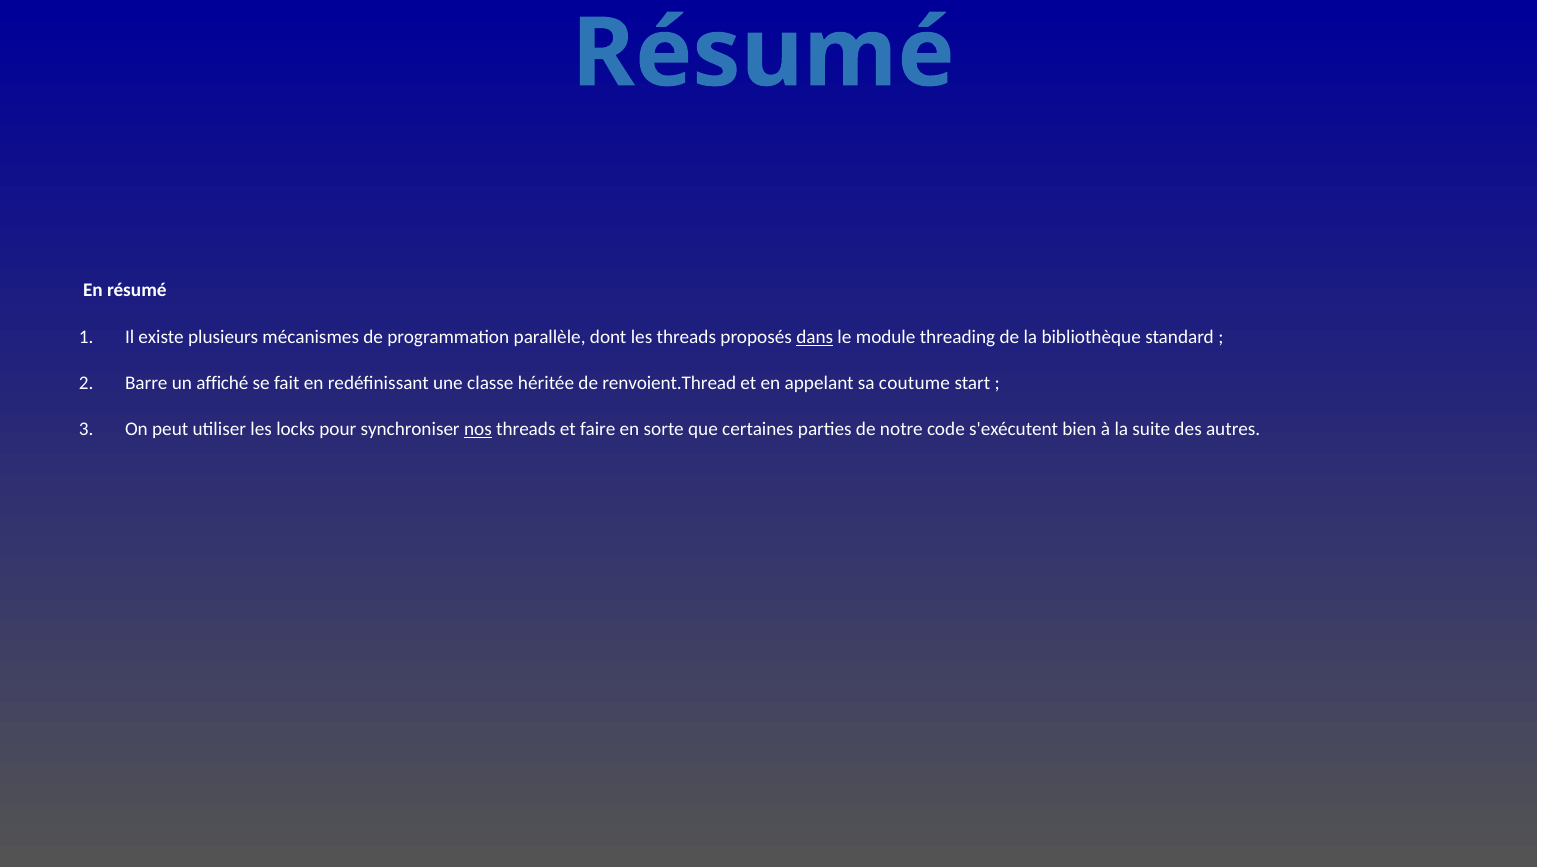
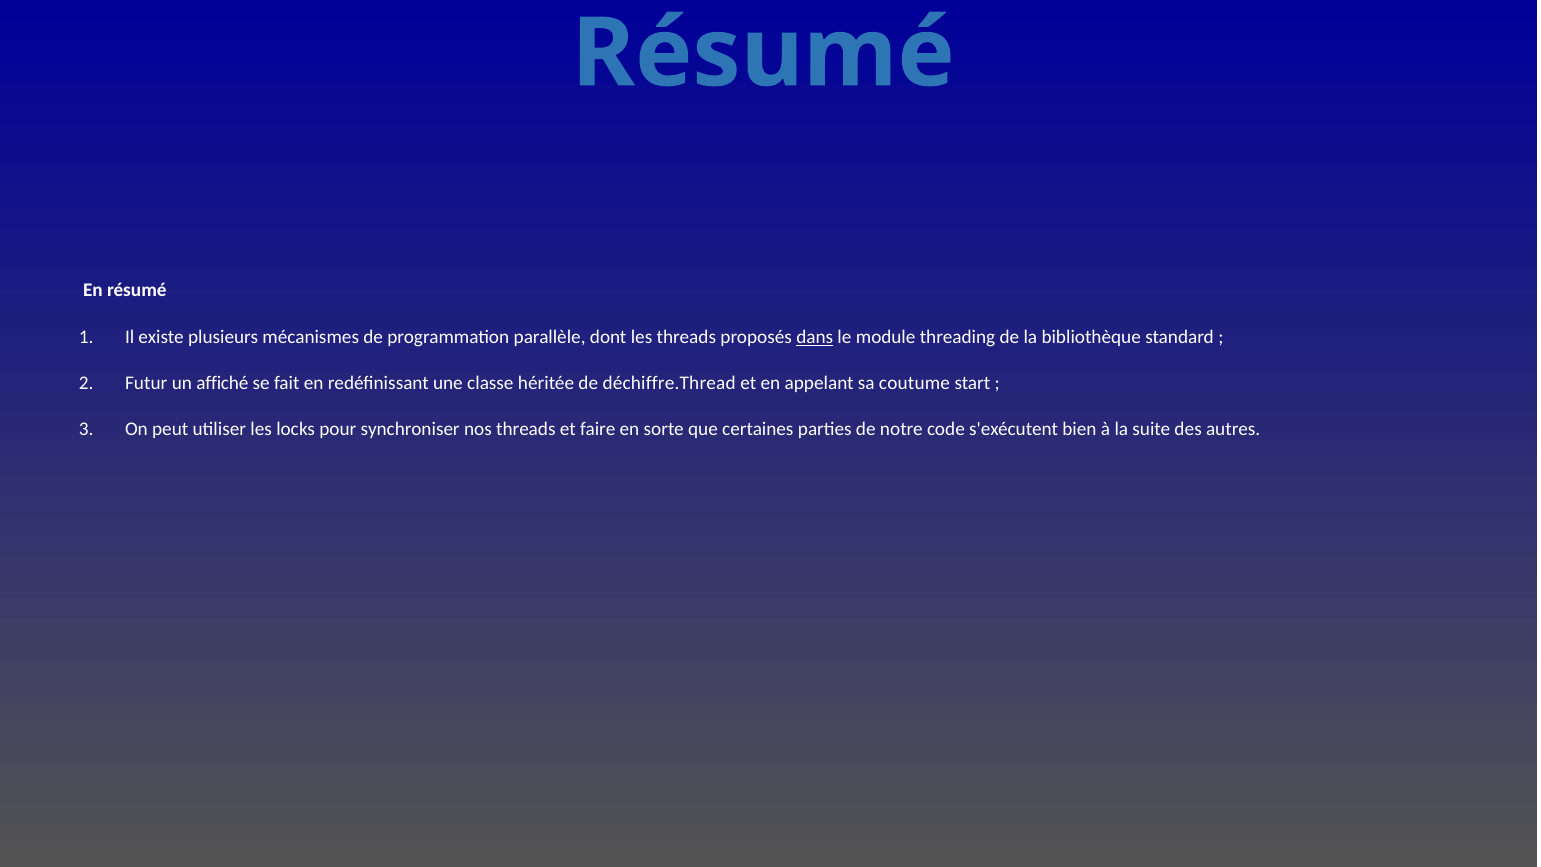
Barre: Barre -> Futur
renvoient.Thread: renvoient.Thread -> déchiffre.Thread
nos underline: present -> none
